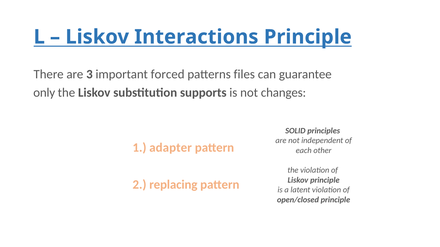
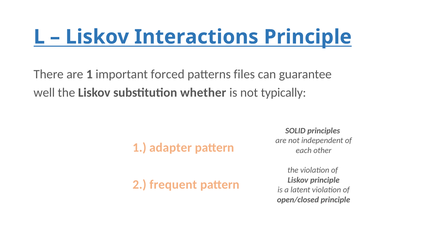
are 3: 3 -> 1
only: only -> well
supports: supports -> whether
changes: changes -> typically
replacing: replacing -> frequent
